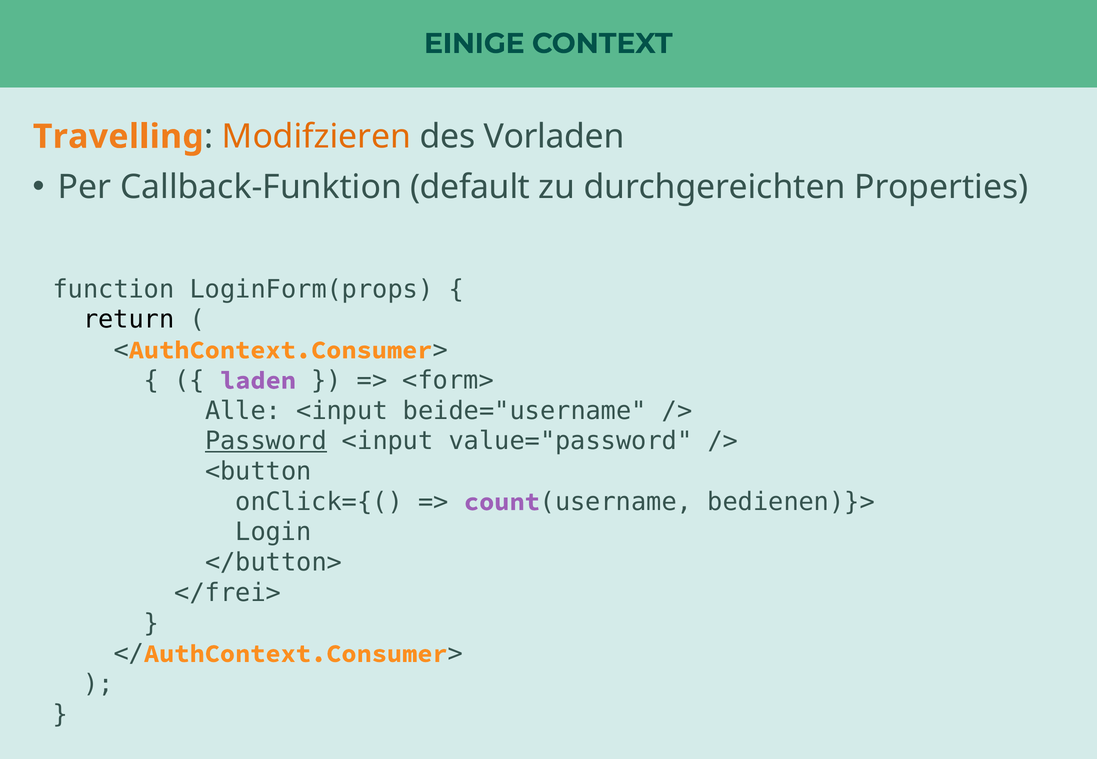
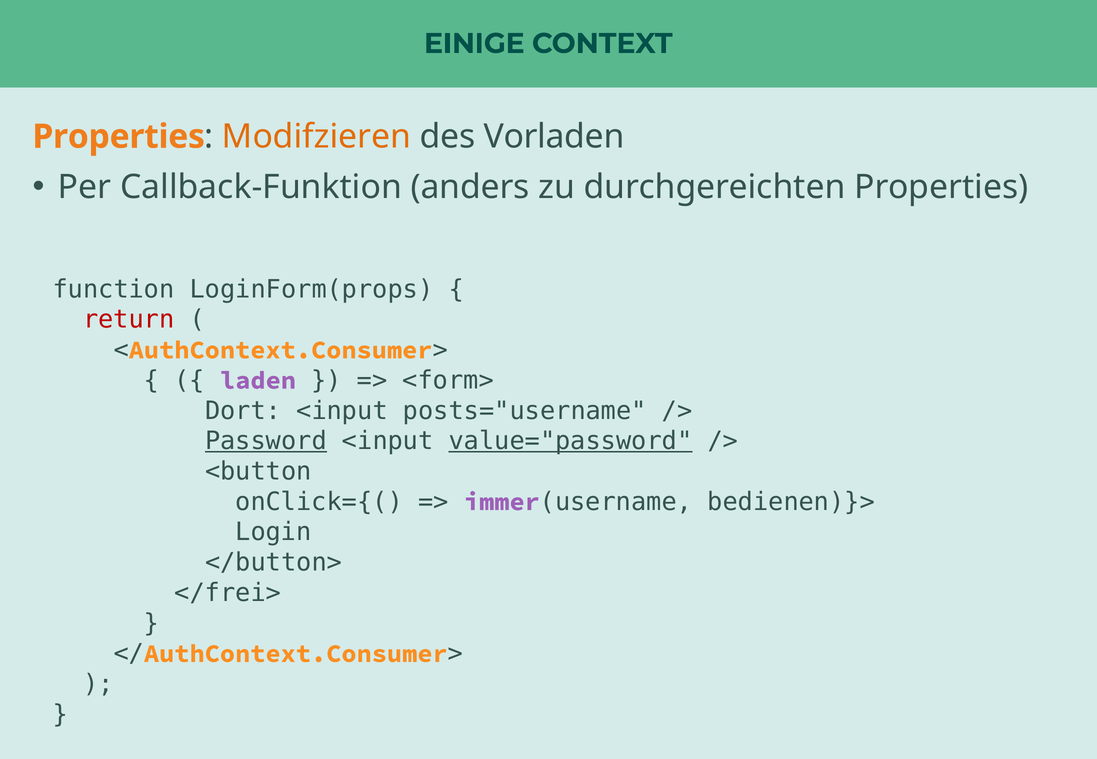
Travelling at (118, 137): Travelling -> Properties
default: default -> anders
return colour: black -> red
Alle: Alle -> Dort
beide="username: beide="username -> posts="username
value="password underline: none -> present
count: count -> immer
